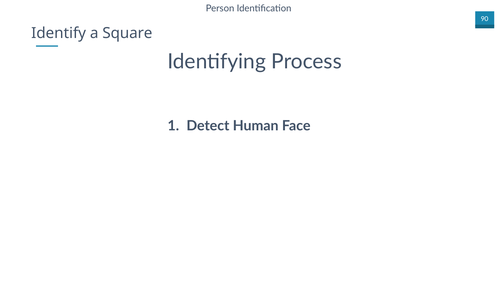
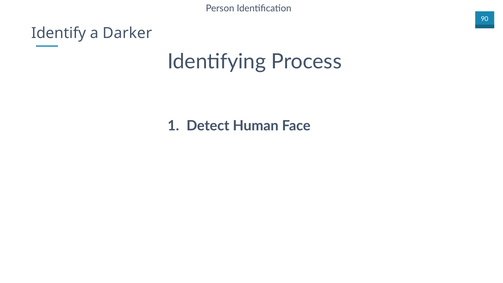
Square: Square -> Darker
